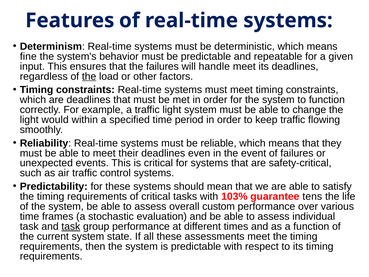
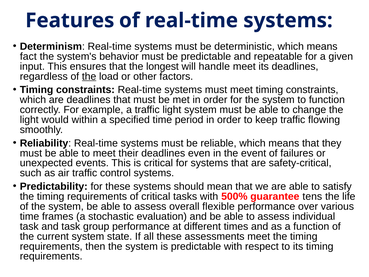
fine: fine -> fact
the failures: failures -> longest
103%: 103% -> 500%
custom: custom -> flexible
task at (71, 226) underline: present -> none
